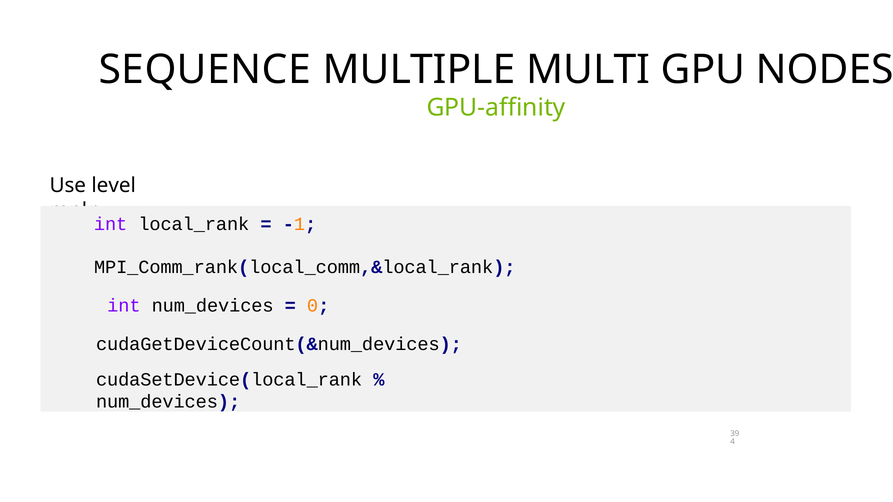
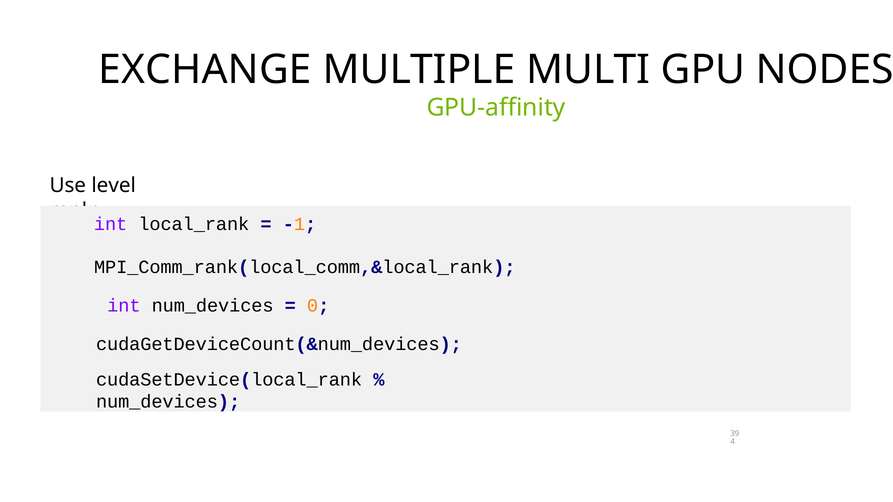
SEQUENCE: SEQUENCE -> EXCHANGE
